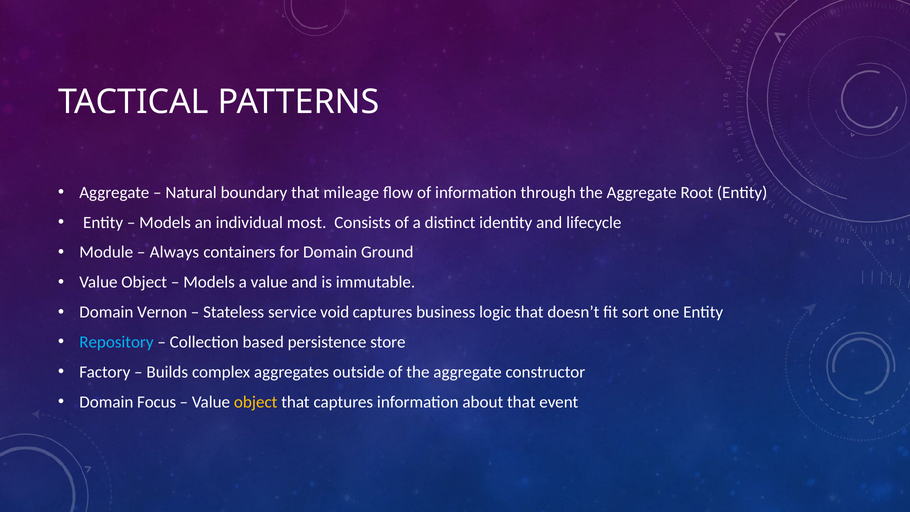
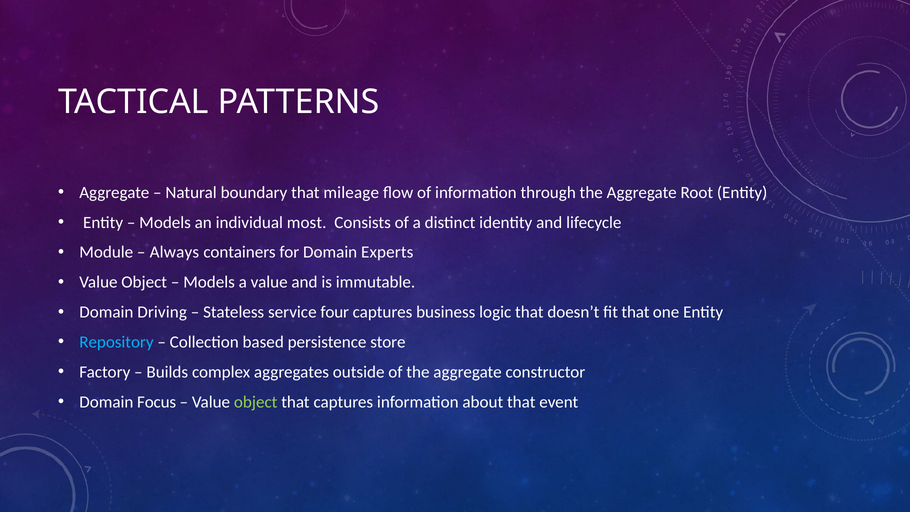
Ground: Ground -> Experts
Vernon: Vernon -> Driving
void: void -> four
fit sort: sort -> that
object at (256, 402) colour: yellow -> light green
